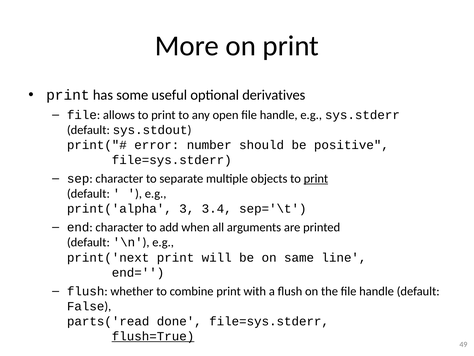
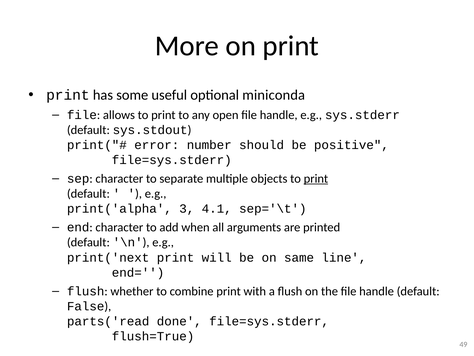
derivatives: derivatives -> miniconda
3.4: 3.4 -> 4.1
flush=True underline: present -> none
